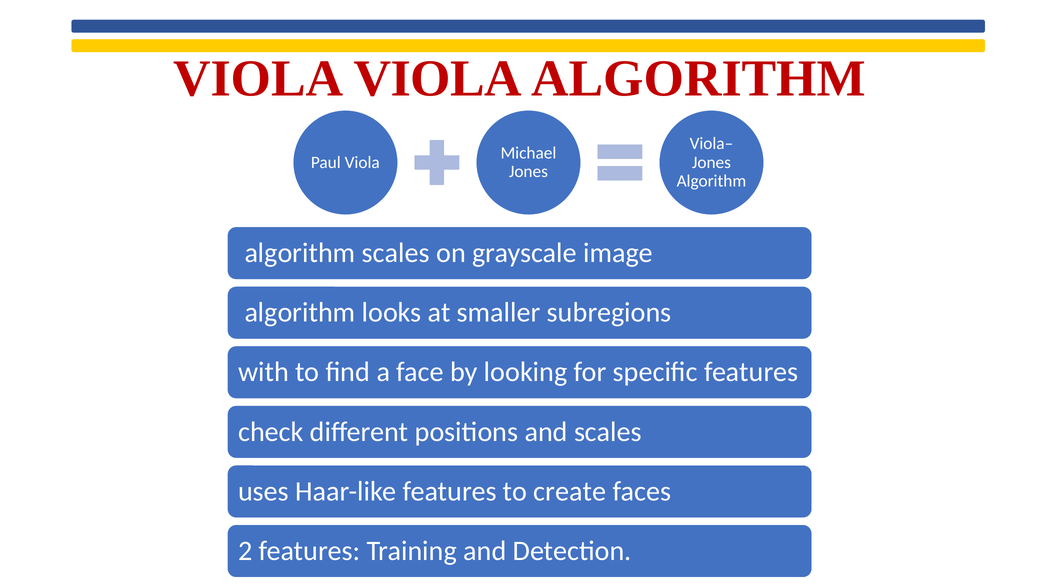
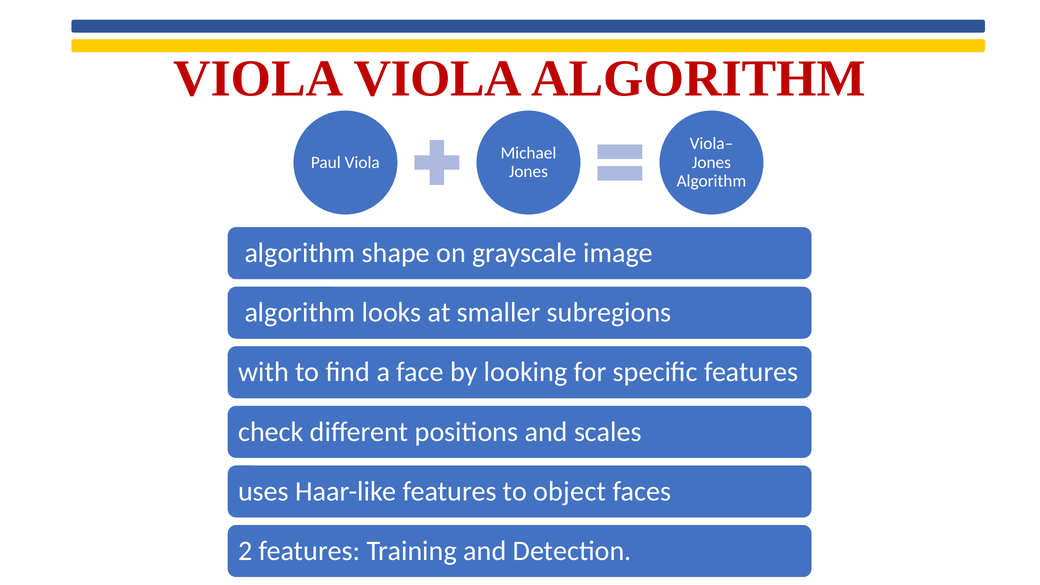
algorithm scales: scales -> shape
create: create -> object
